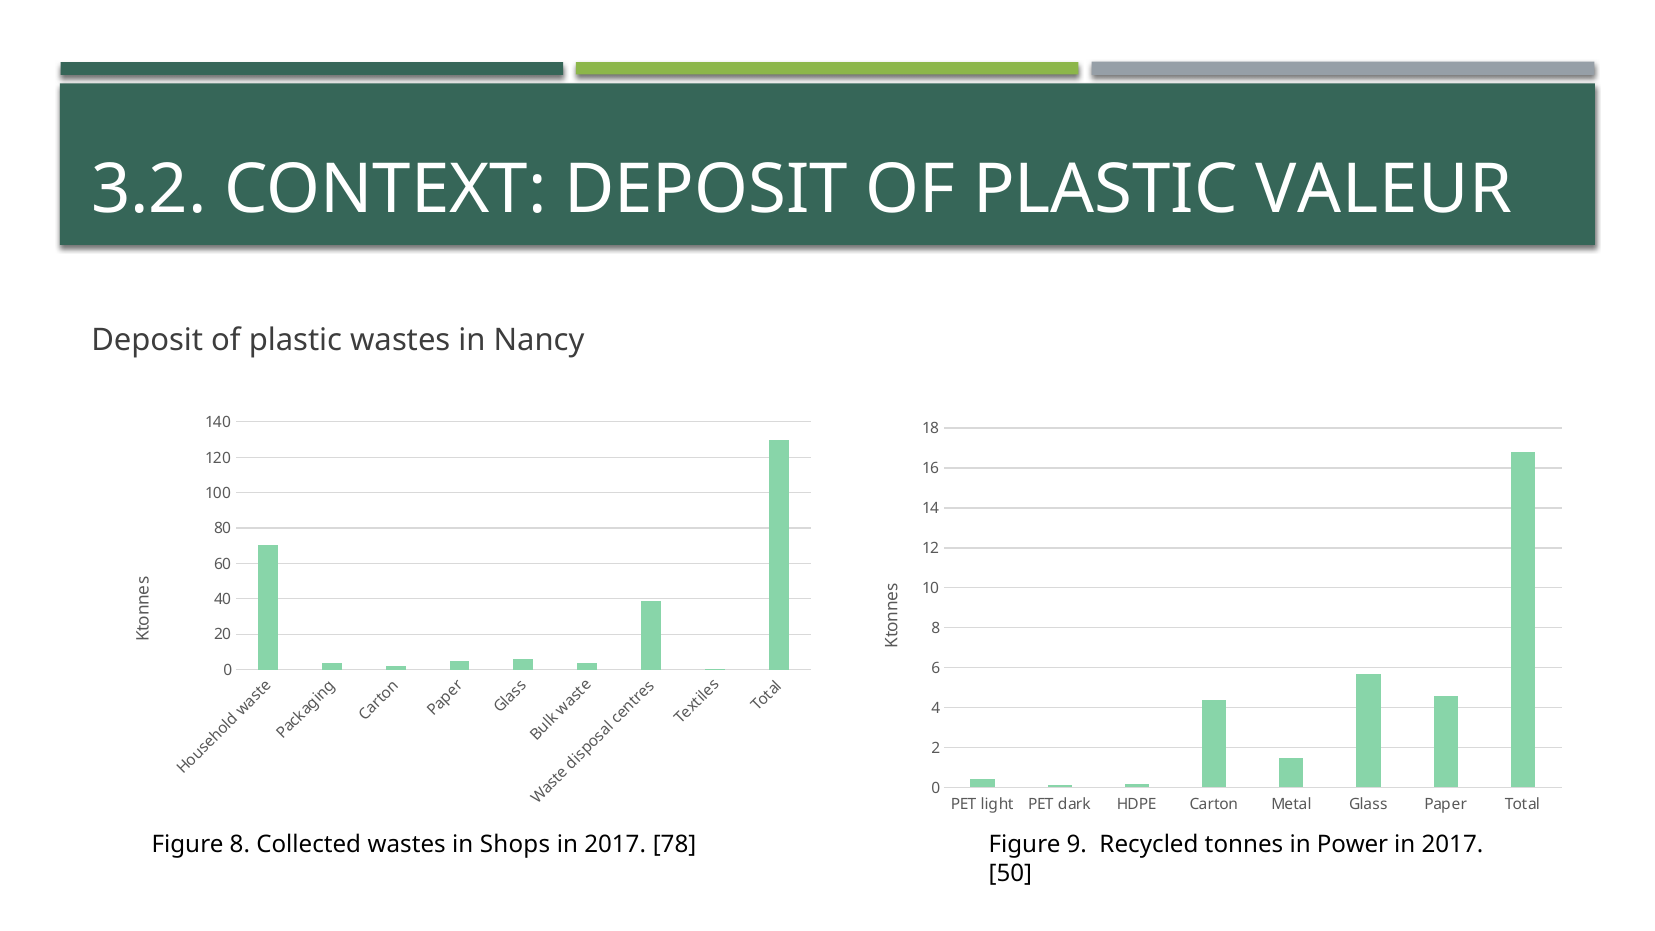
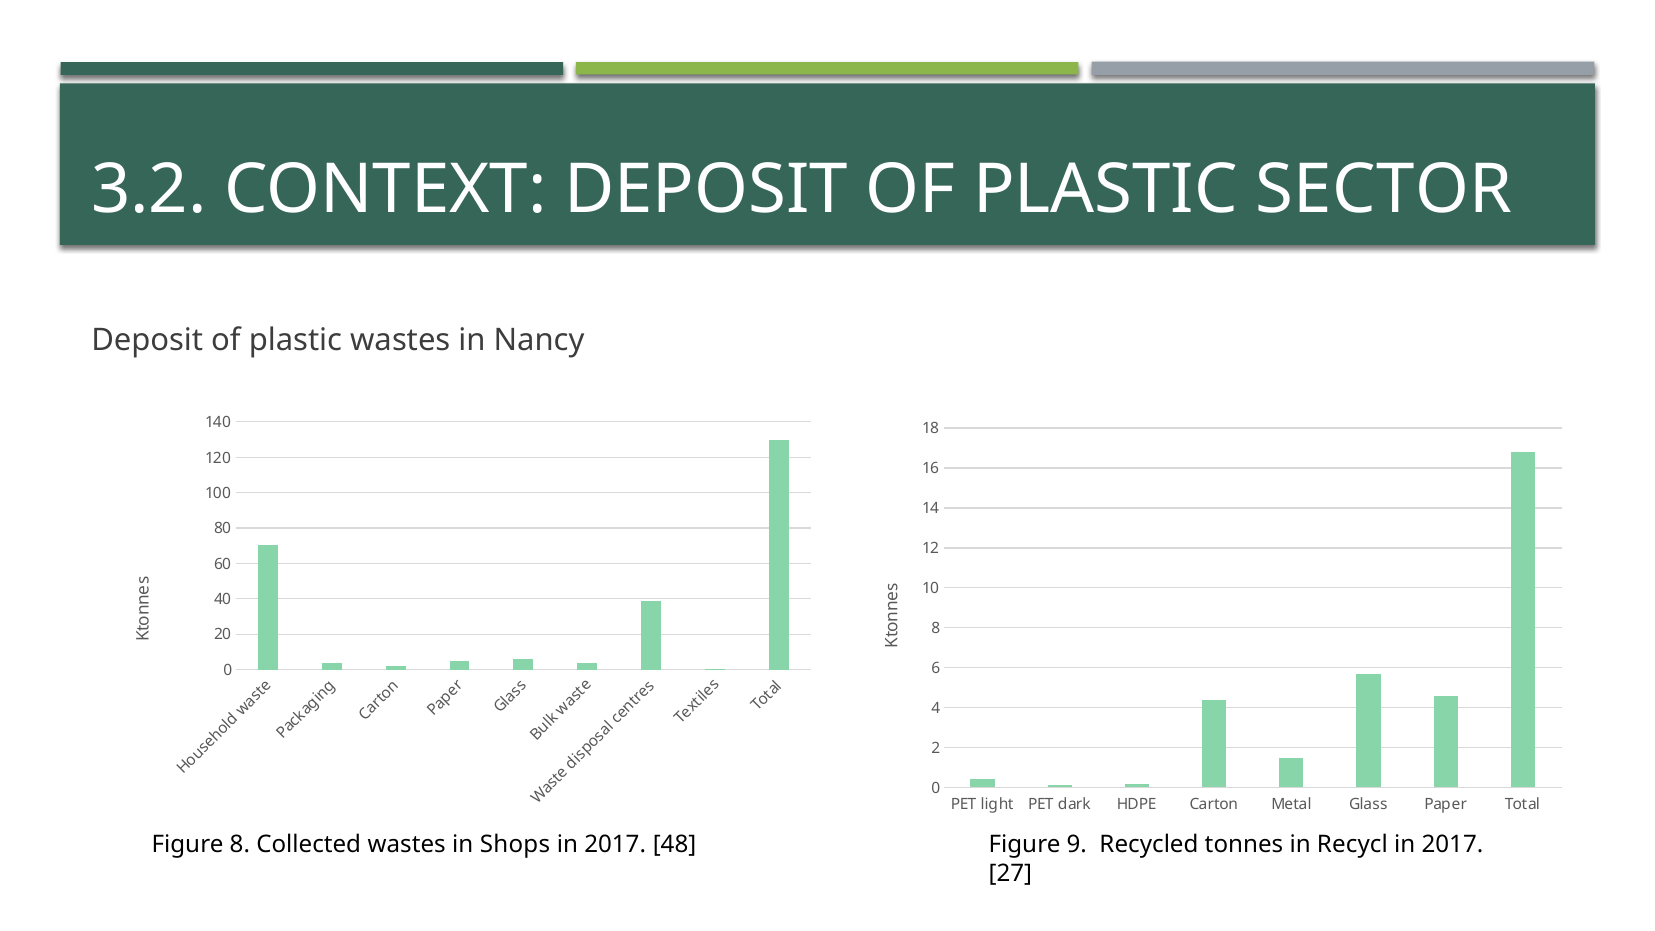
VALEUR: VALEUR -> SECTOR
78: 78 -> 48
Power: Power -> Recycl
50: 50 -> 27
